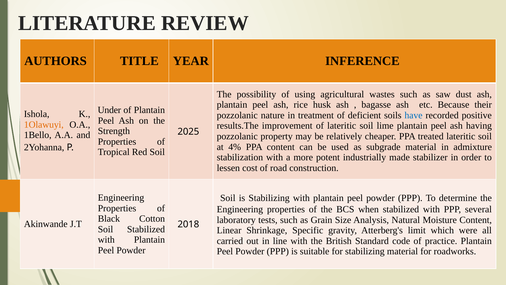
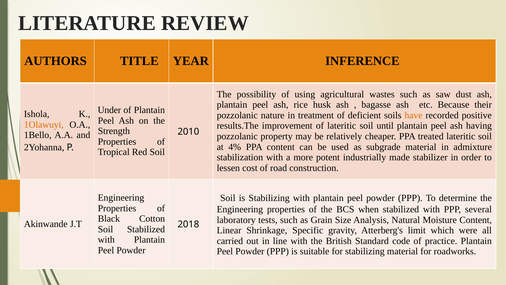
have colour: blue -> orange
lime: lime -> until
2025: 2025 -> 2010
